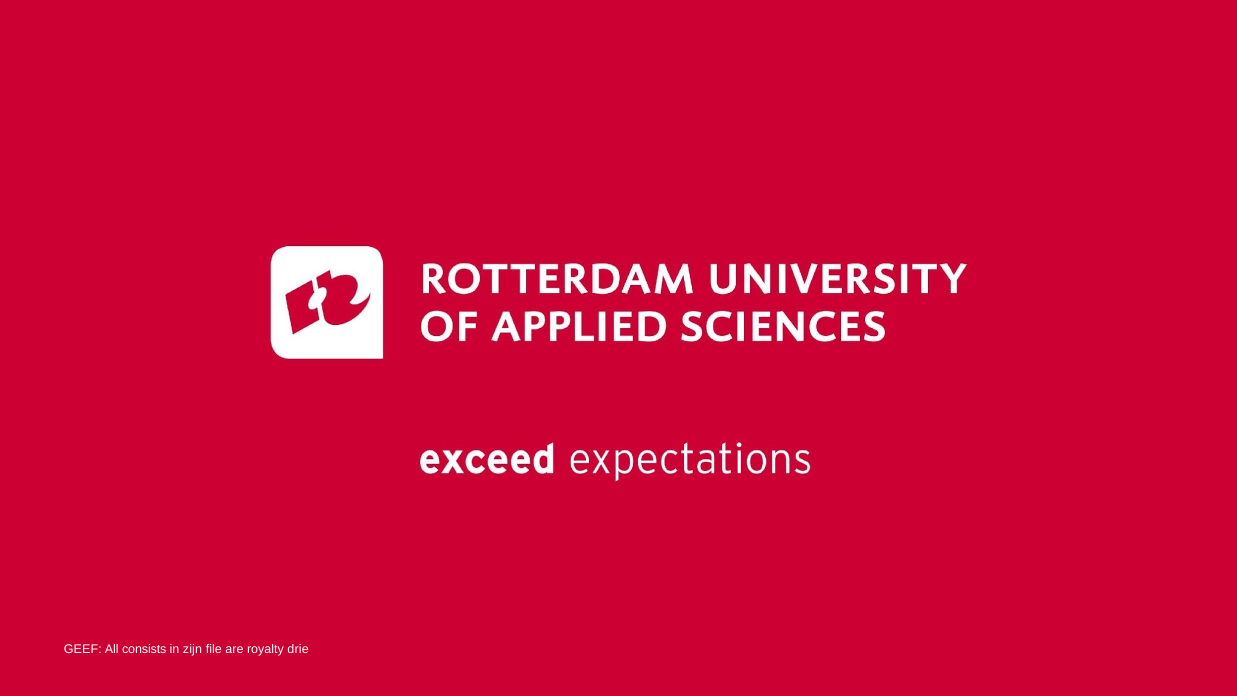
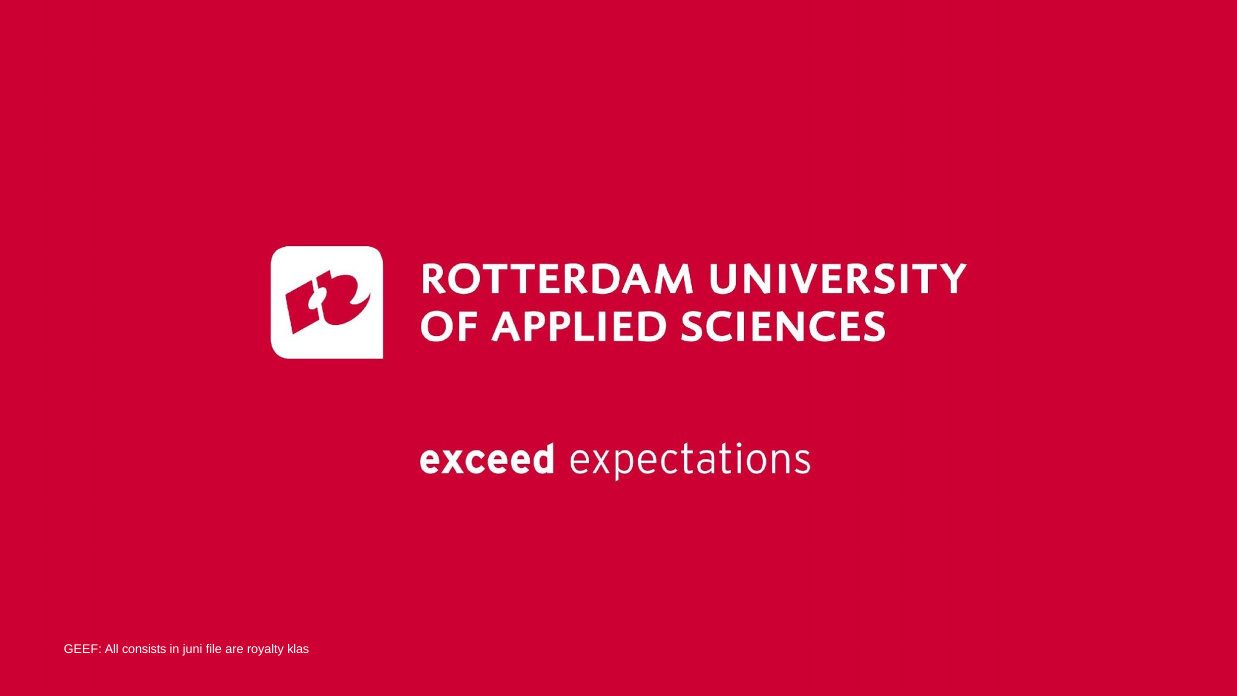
zijn: zijn -> juni
drie: drie -> klas
